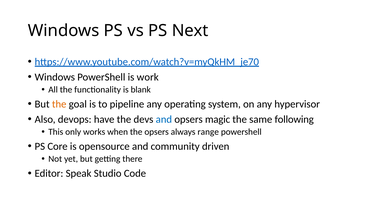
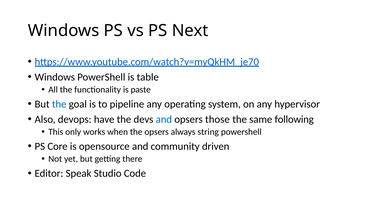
work: work -> table
blank: blank -> paste
the at (59, 104) colour: orange -> blue
magic: magic -> those
range: range -> string
